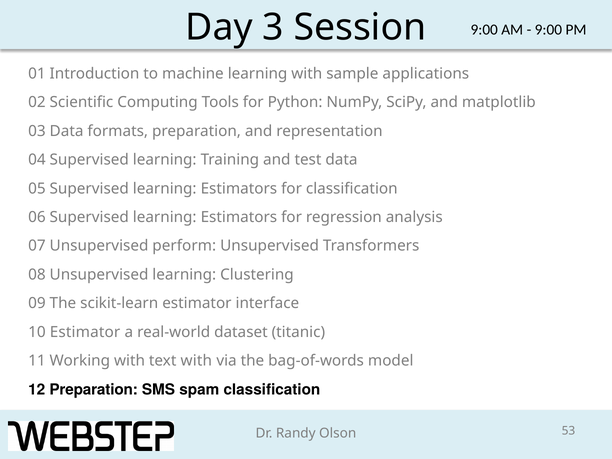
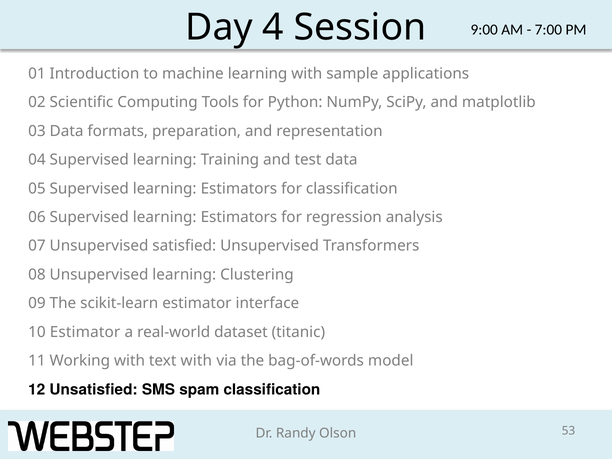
3: 3 -> 4
9:00 at (548, 30): 9:00 -> 7:00
perform: perform -> satisfied
12 Preparation: Preparation -> Unsatisfied
